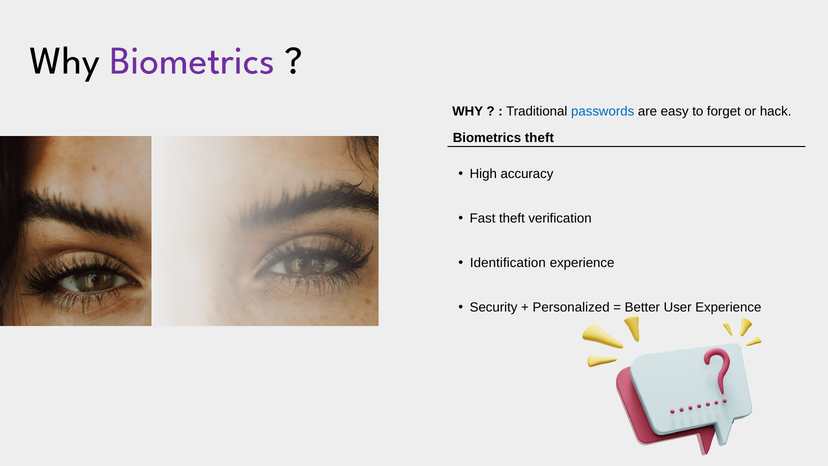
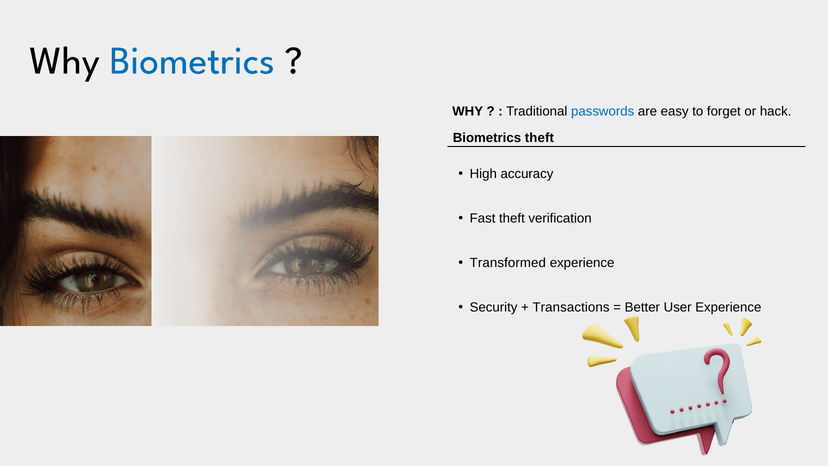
Biometrics at (192, 61) colour: purple -> blue
Identification: Identification -> Transformed
Personalized: Personalized -> Transactions
